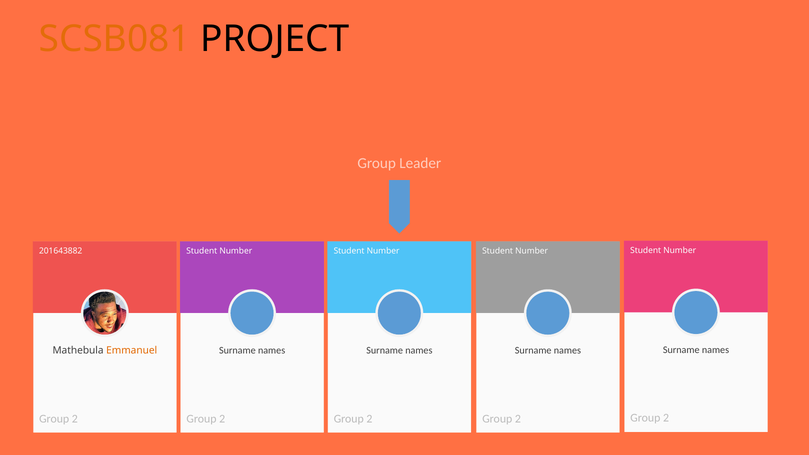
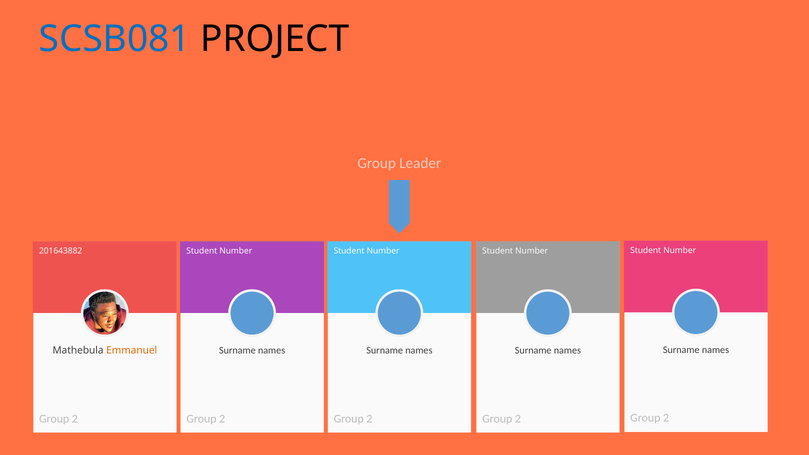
SCSB081 colour: orange -> blue
